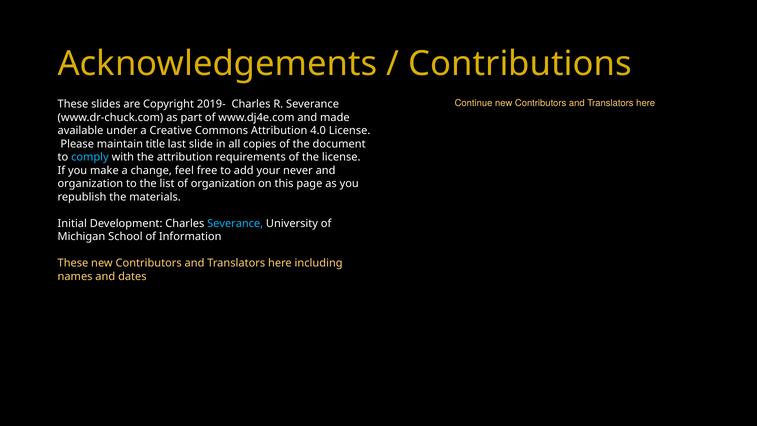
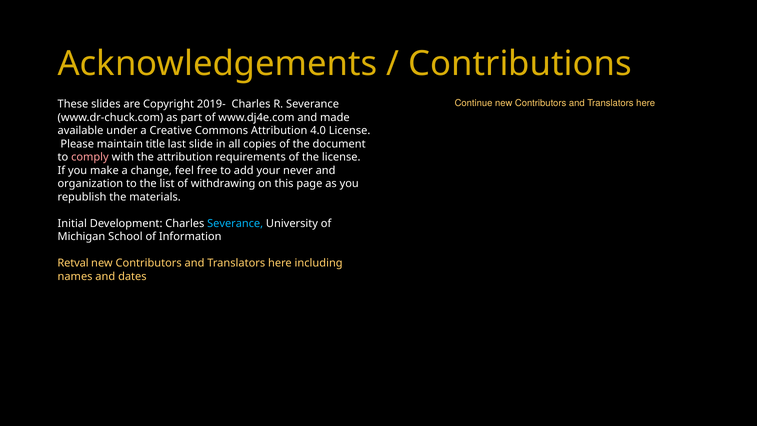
comply colour: light blue -> pink
of organization: organization -> withdrawing
These at (73, 263): These -> Retval
